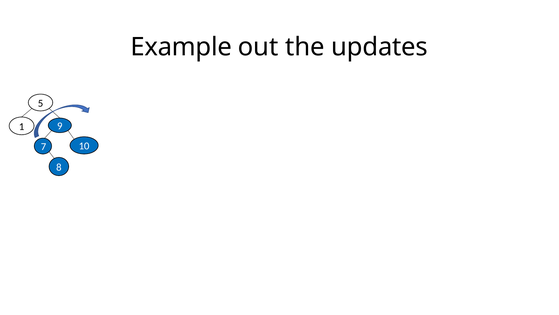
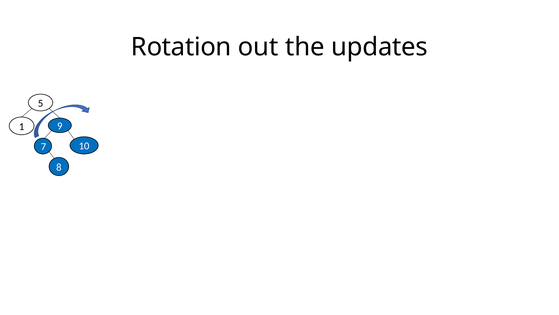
Example: Example -> Rotation
